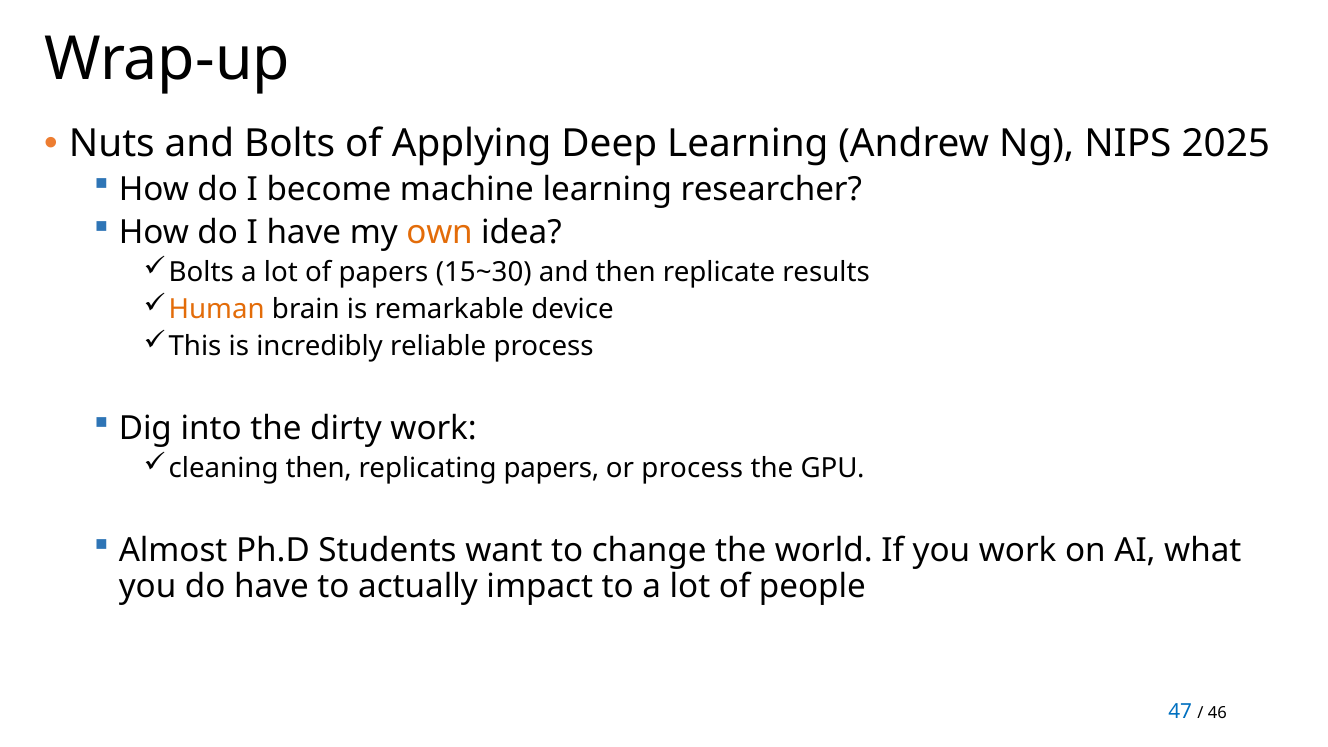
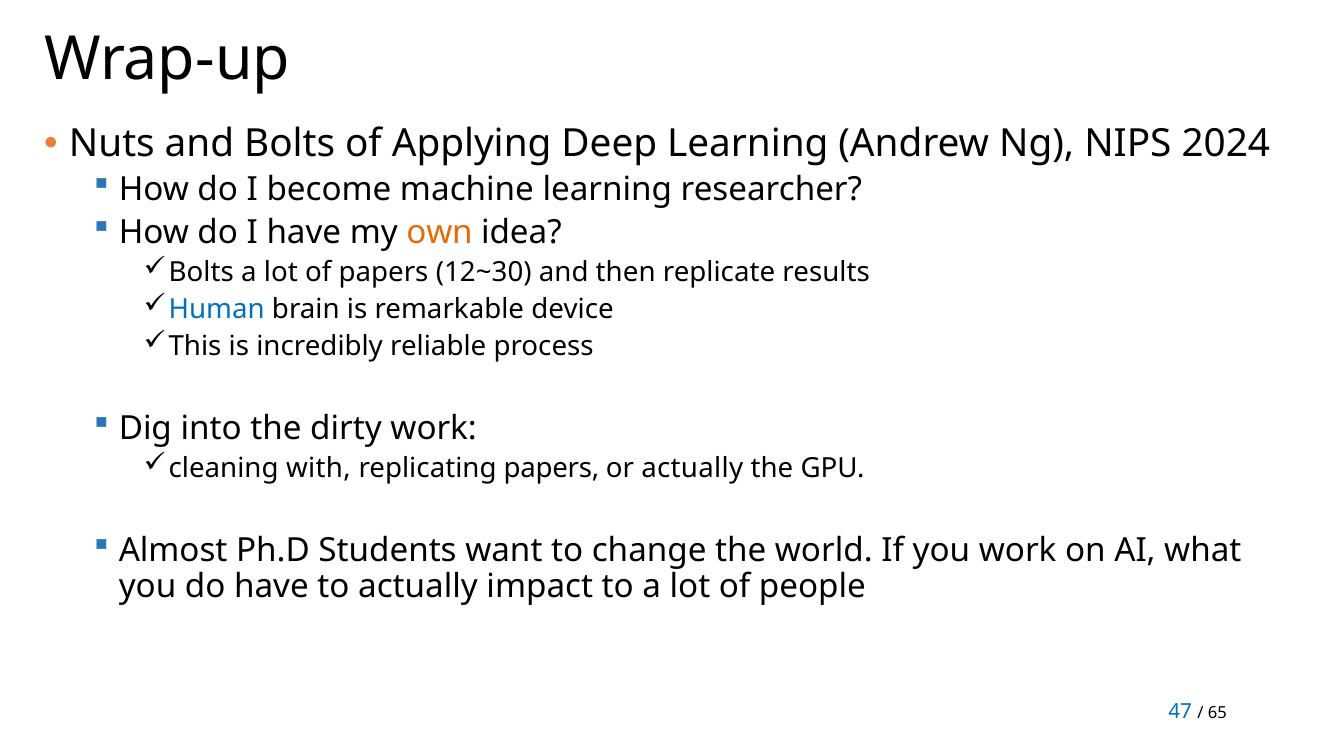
2025: 2025 -> 2024
15~30: 15~30 -> 12~30
Human colour: orange -> blue
cleaning then: then -> with
or process: process -> actually
46: 46 -> 65
